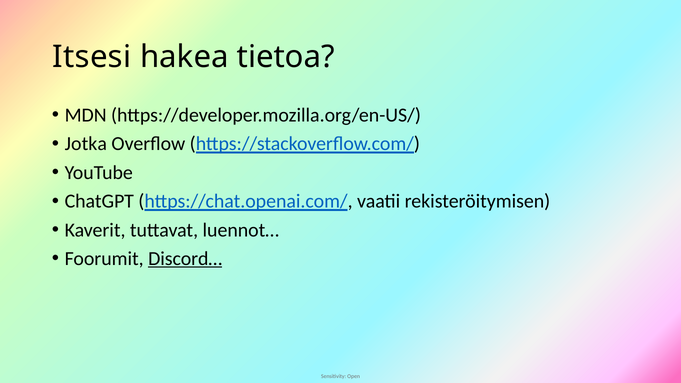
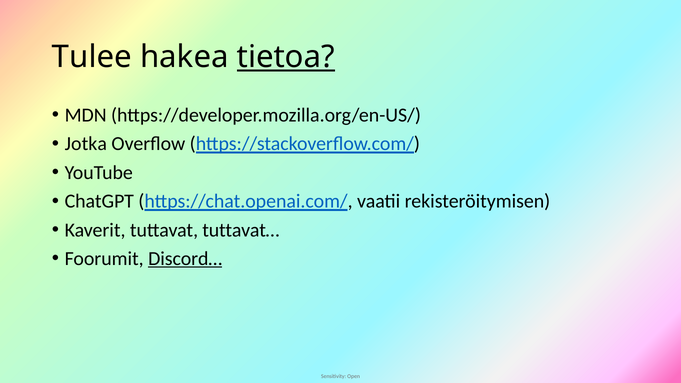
Itsesi: Itsesi -> Tulee
tietoa underline: none -> present
luennot…: luennot… -> tuttavat…
